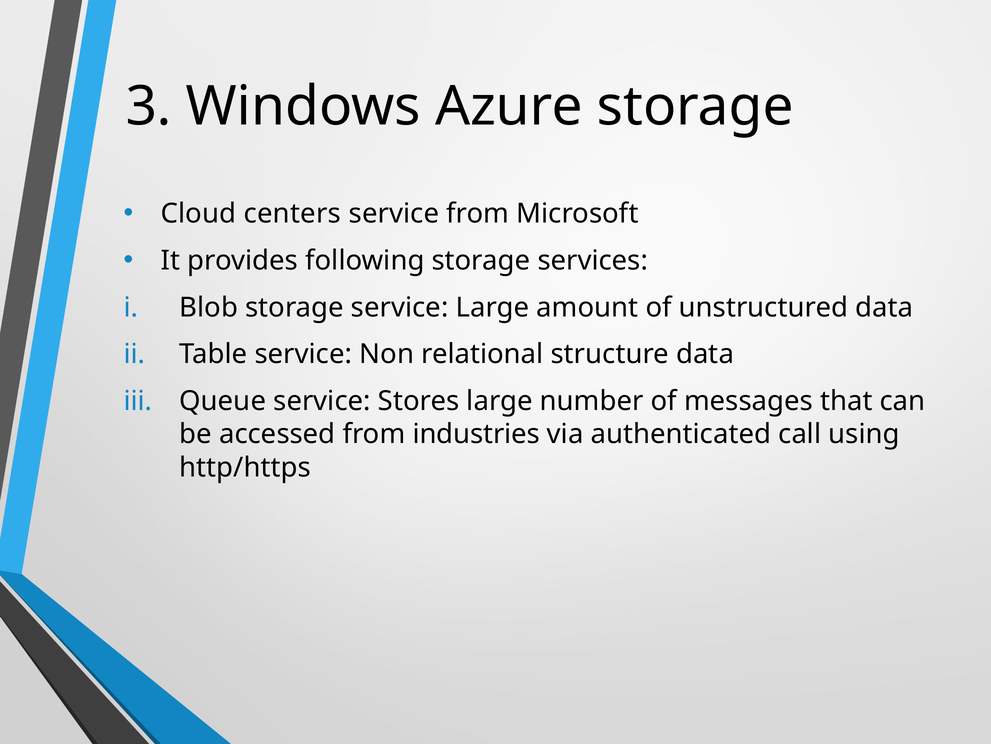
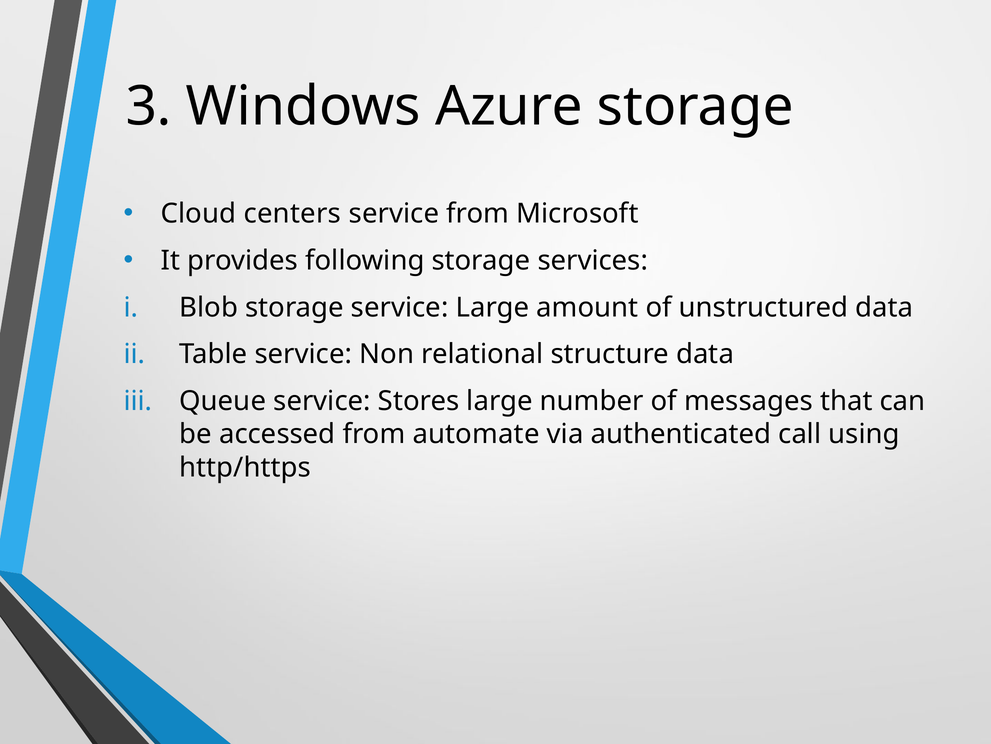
industries: industries -> automate
